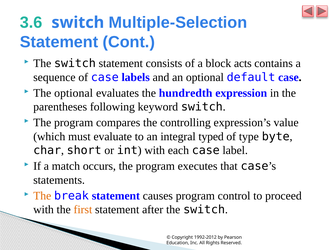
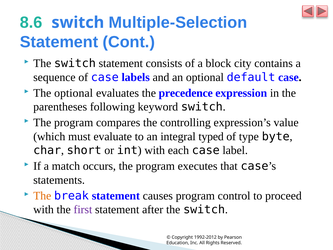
3.6: 3.6 -> 8.6
acts: acts -> city
hundredth: hundredth -> precedence
first colour: orange -> purple
